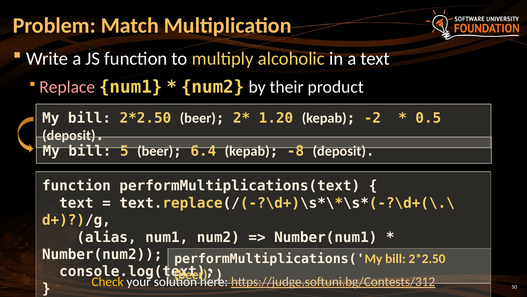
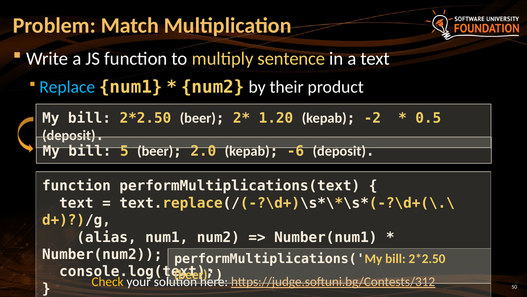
alcoholic: alcoholic -> sentence
Replace colour: pink -> light blue
6.4: 6.4 -> 2.0
-8: -8 -> -6
